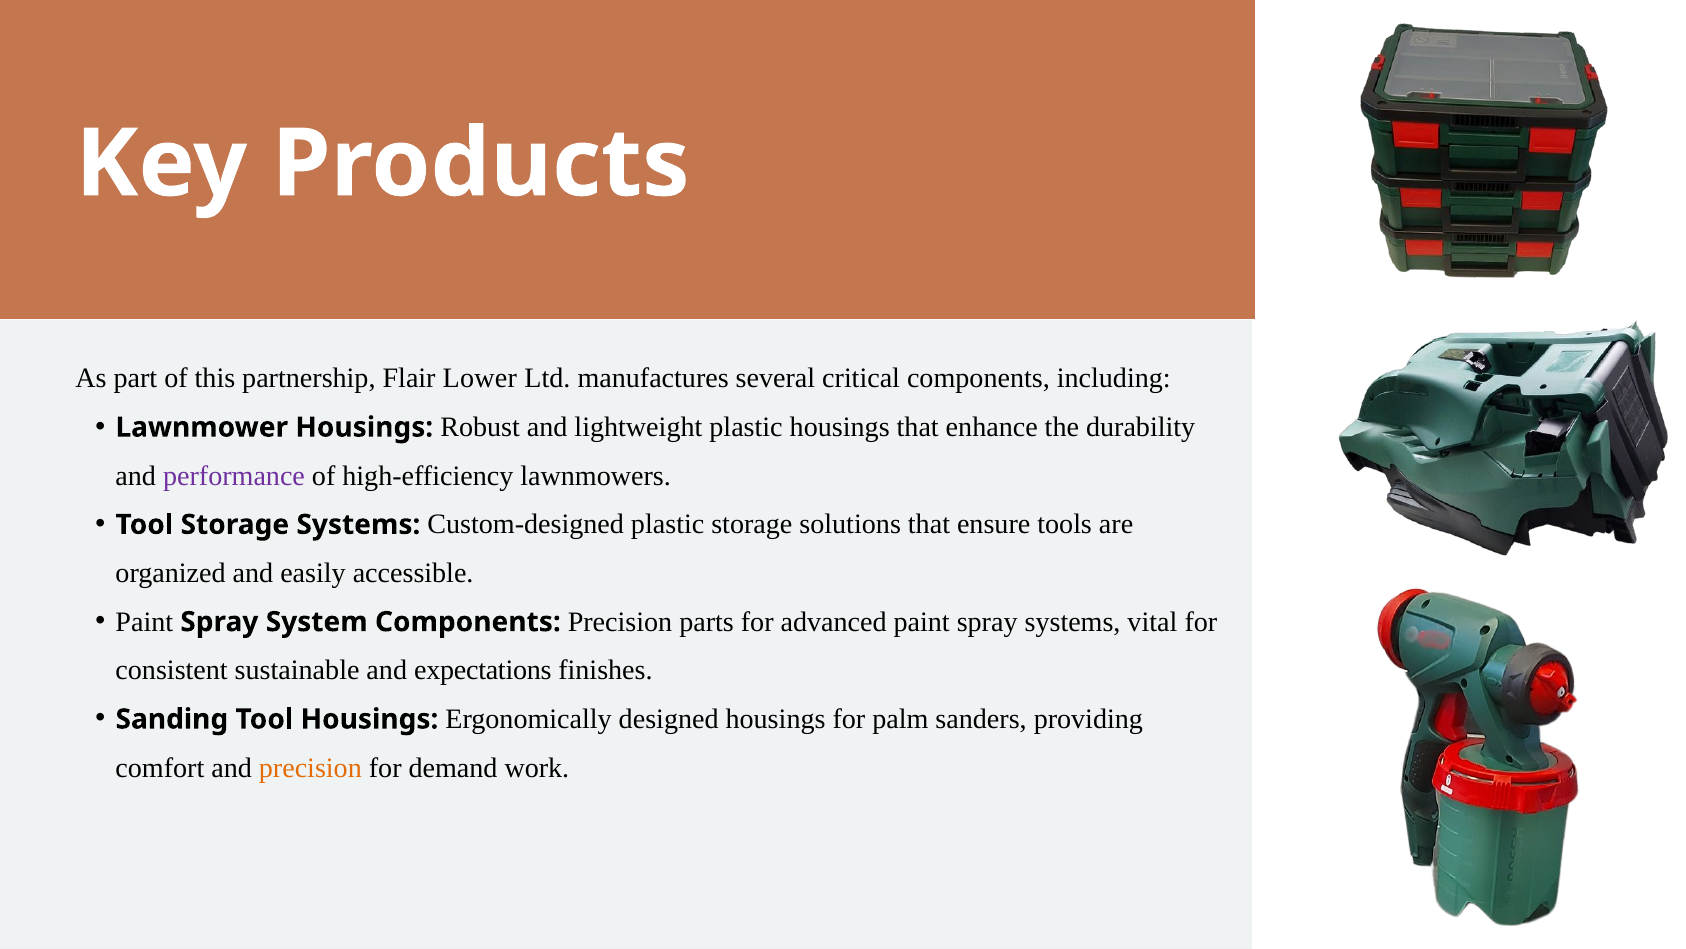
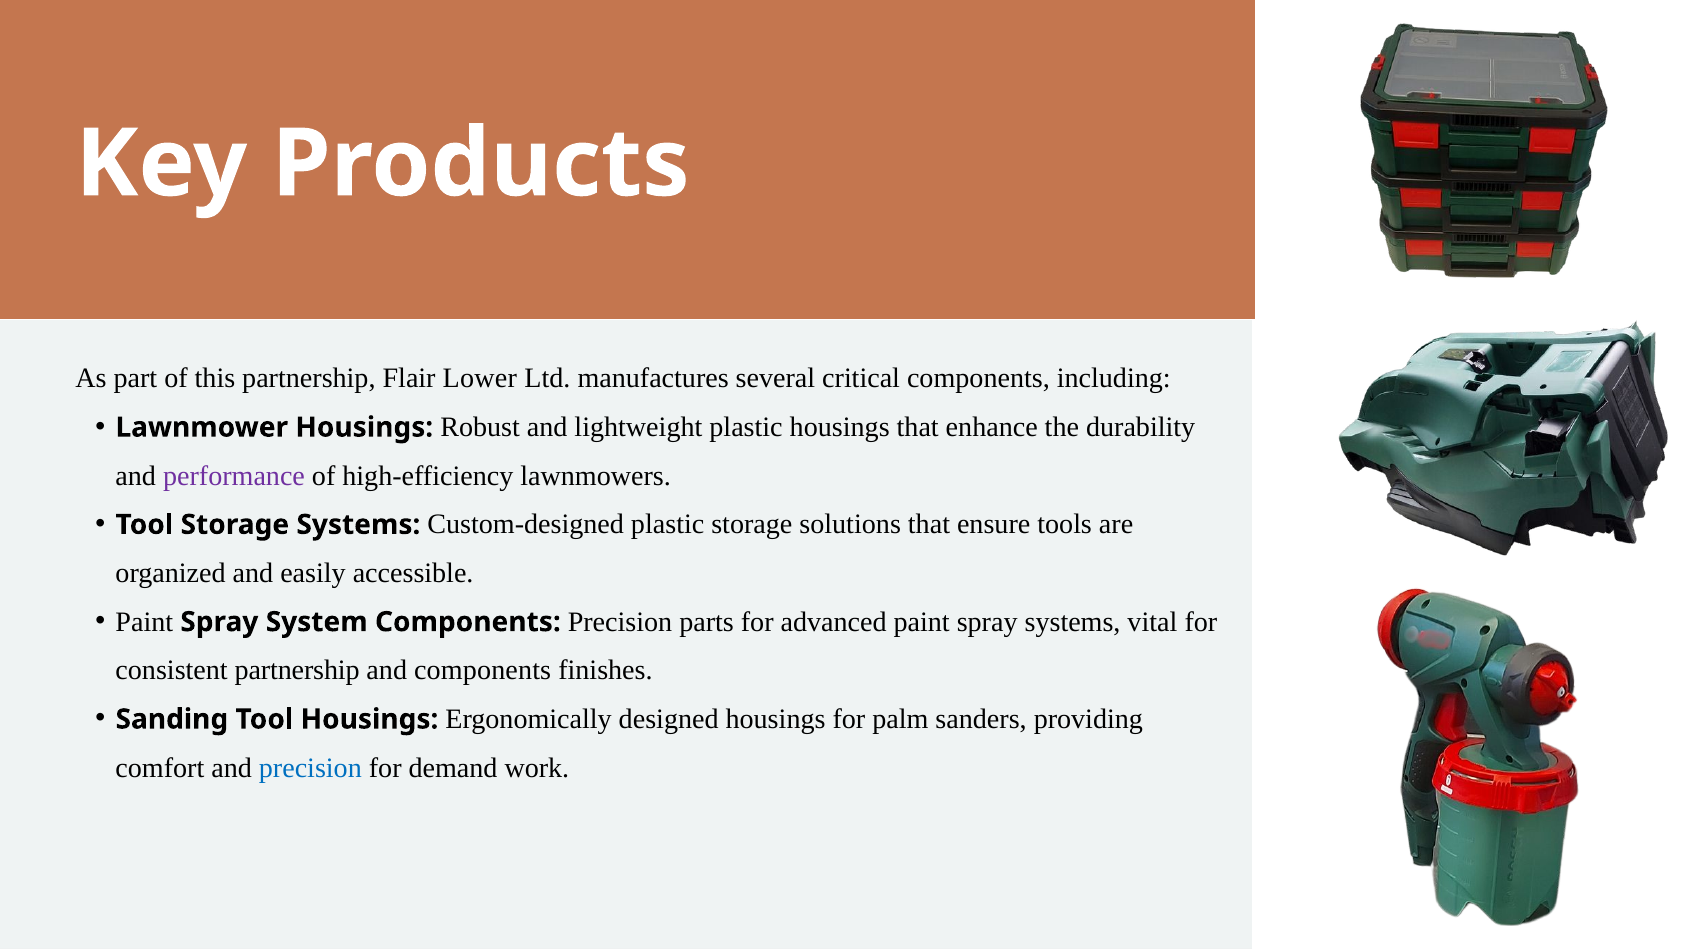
consistent sustainable: sustainable -> partnership
and expectations: expectations -> components
precision at (310, 767) colour: orange -> blue
